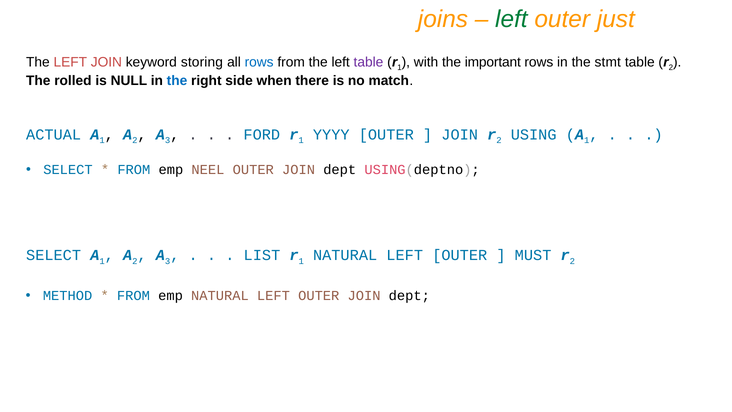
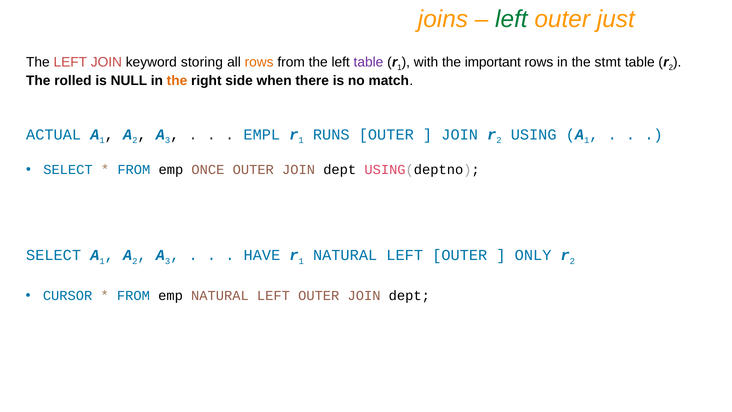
rows at (259, 62) colour: blue -> orange
the at (177, 81) colour: blue -> orange
FORD: FORD -> EMPL
YYYY: YYYY -> RUNS
NEEL: NEEL -> ONCE
LIST: LIST -> HAVE
MUST: MUST -> ONLY
METHOD: METHOD -> CURSOR
